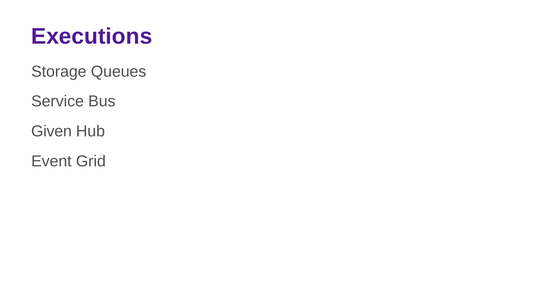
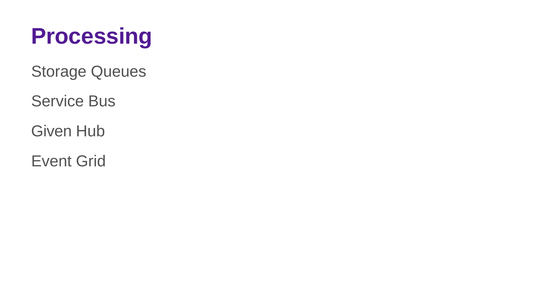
Executions: Executions -> Processing
